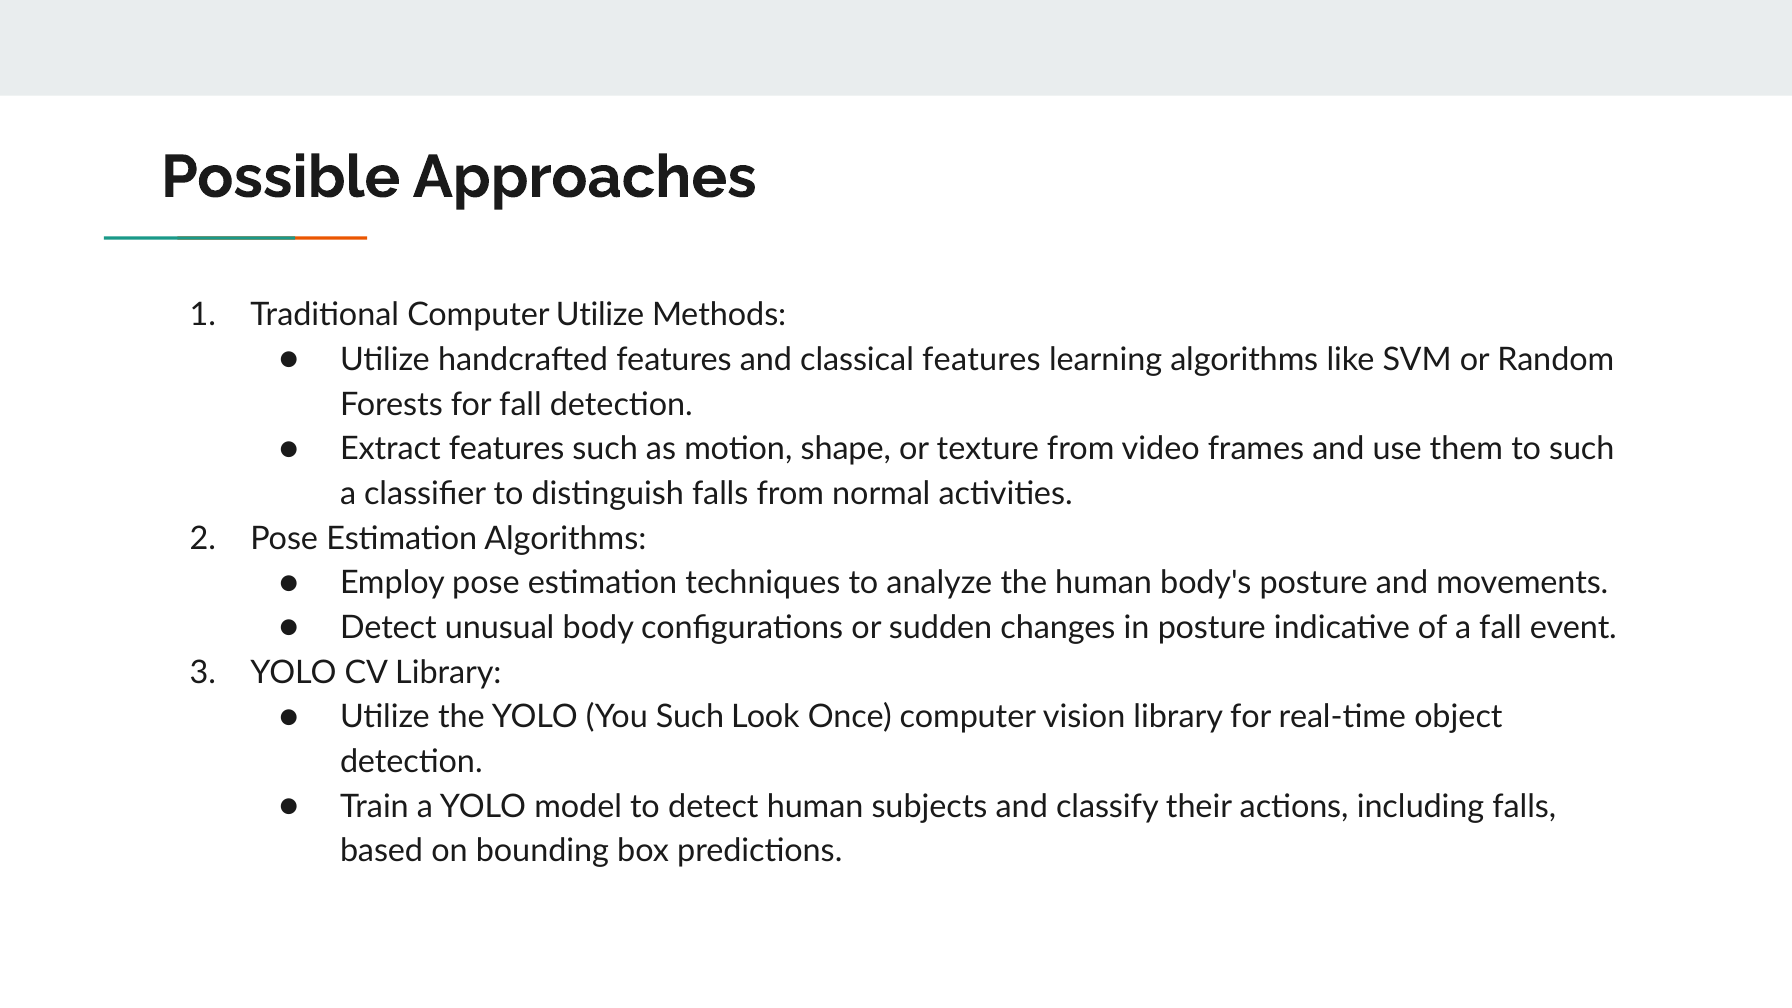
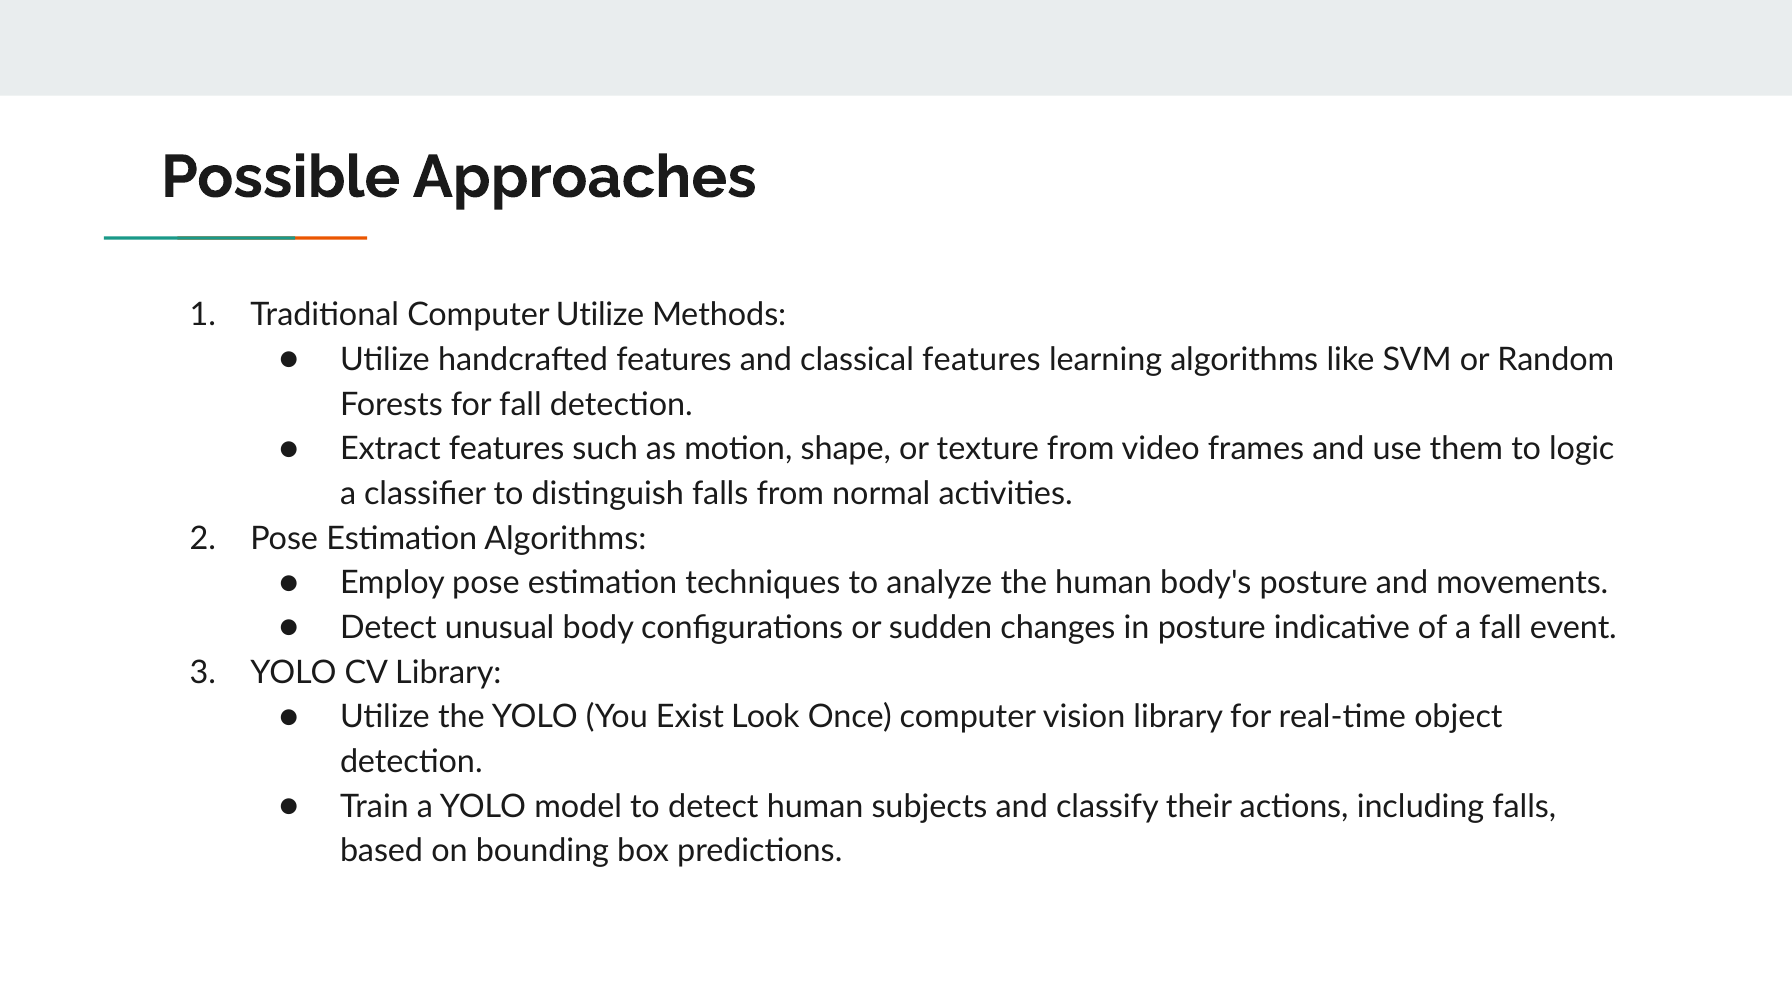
to such: such -> logic
You Such: Such -> Exist
